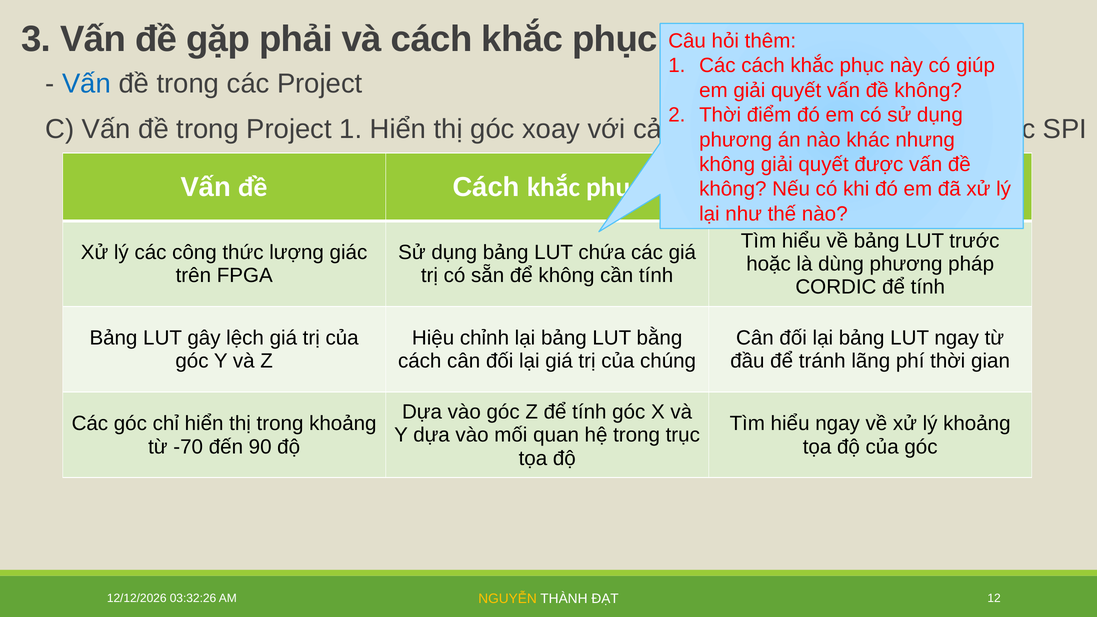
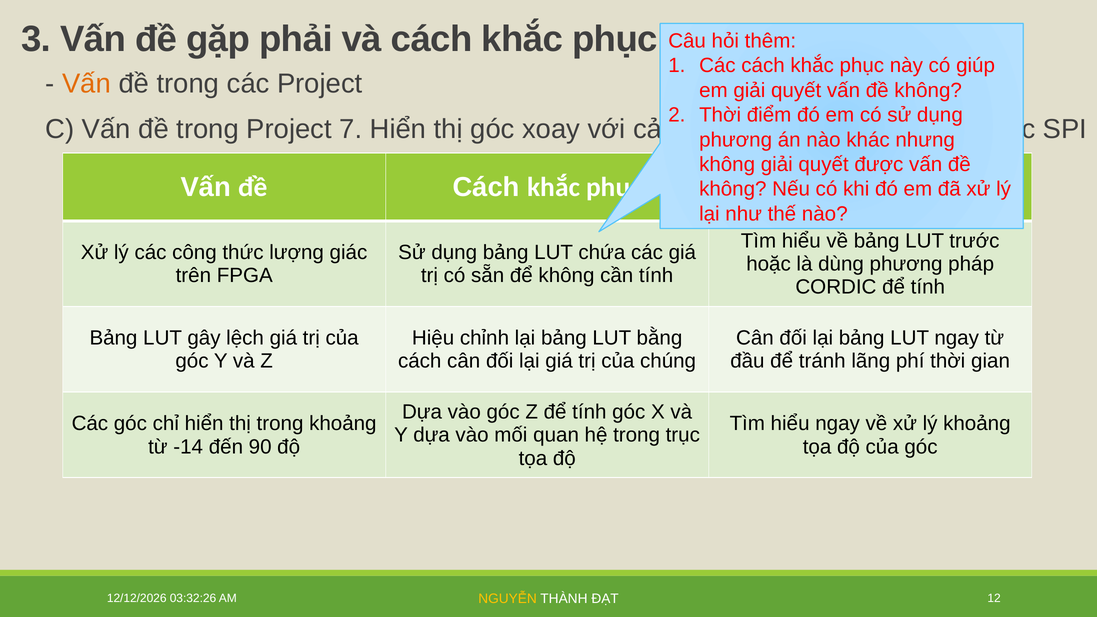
Vấn at (87, 84) colour: blue -> orange
Project 1: 1 -> 7
-70: -70 -> -14
